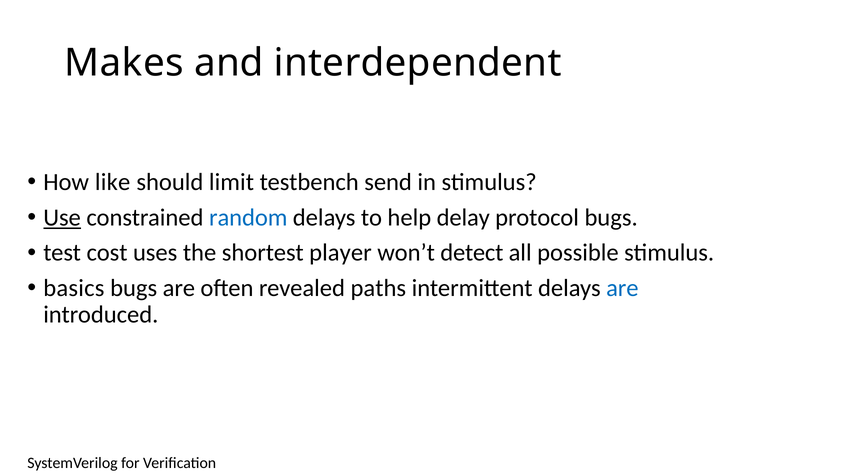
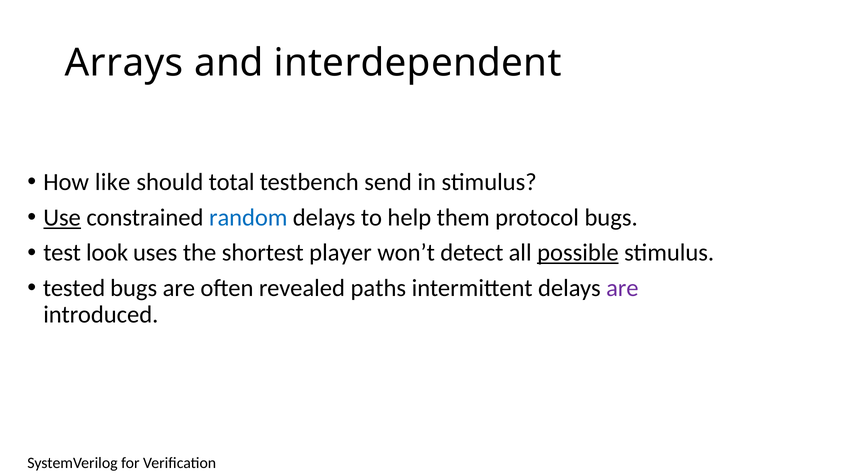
Makes: Makes -> Arrays
limit: limit -> total
delay: delay -> them
cost: cost -> look
possible underline: none -> present
basics: basics -> tested
are at (622, 288) colour: blue -> purple
